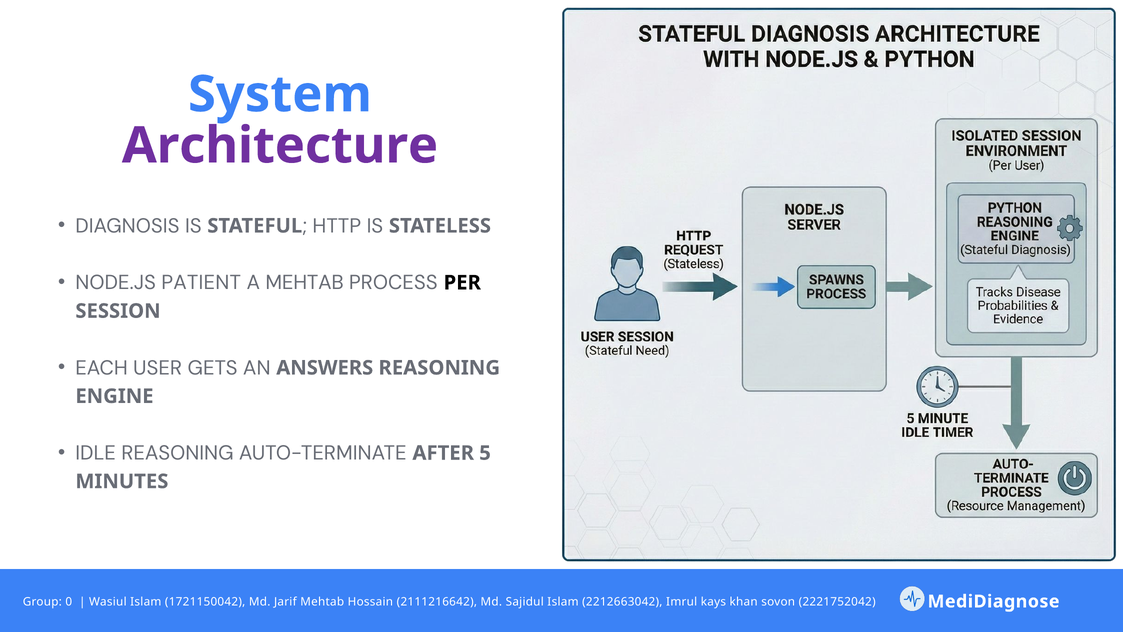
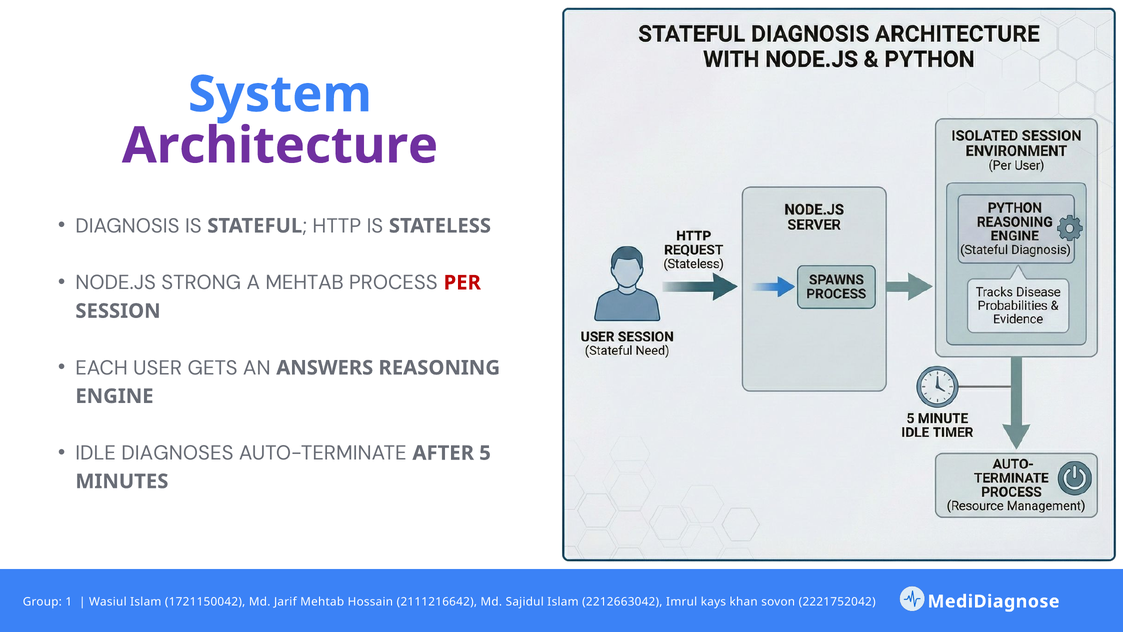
PATIENT: PATIENT -> STRONG
PER colour: black -> red
IDLE REASONING: REASONING -> DIAGNOSES
0: 0 -> 1
